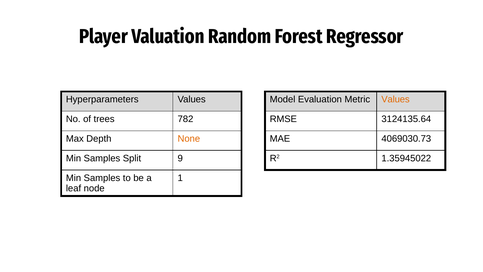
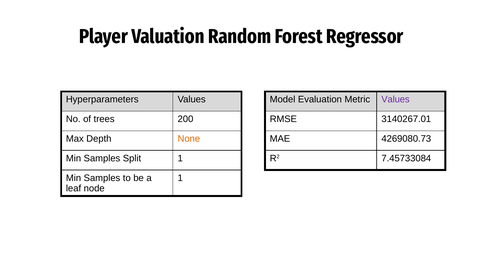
Values at (396, 99) colour: orange -> purple
782: 782 -> 200
3124135.64: 3124135.64 -> 3140267.01
4069030.73: 4069030.73 -> 4269080.73
Split 9: 9 -> 1
1.35945022: 1.35945022 -> 7.45733084
